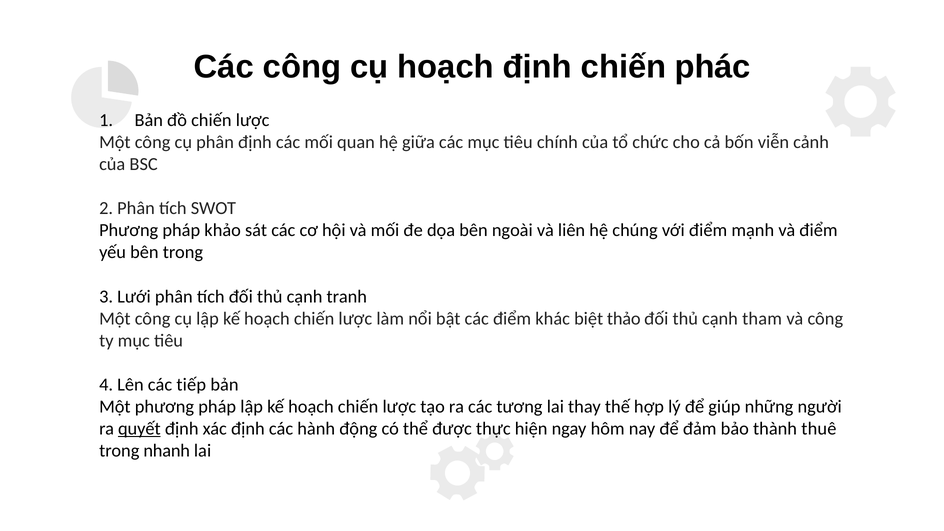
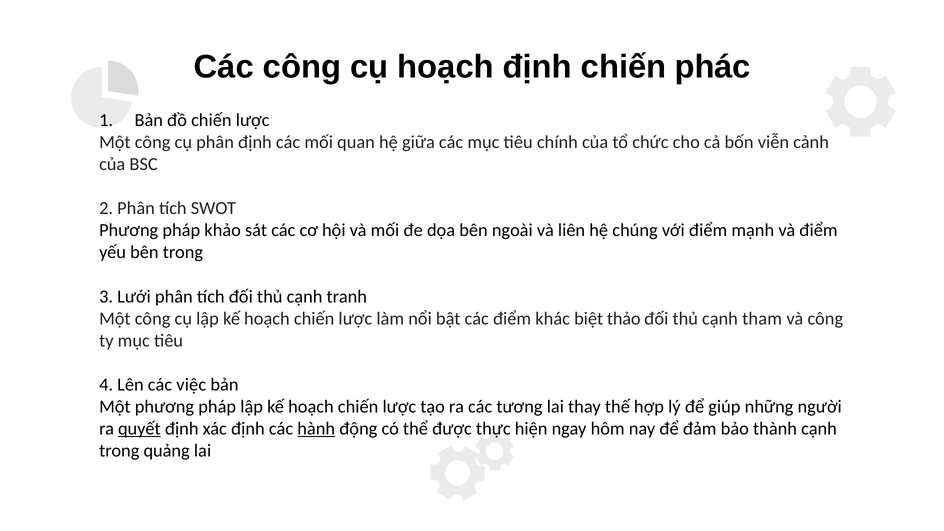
tiếp: tiếp -> việc
hành underline: none -> present
thành thuê: thuê -> cạnh
nhanh: nhanh -> quảng
